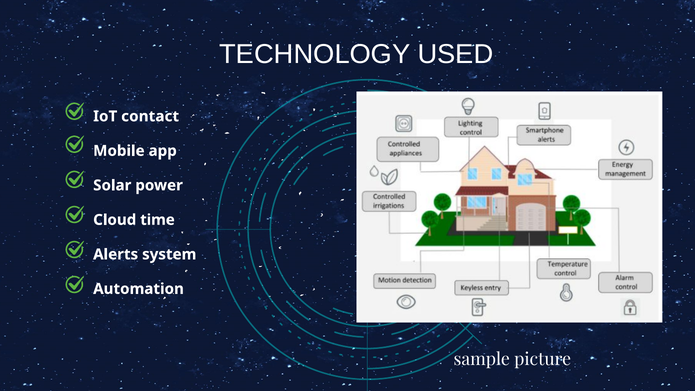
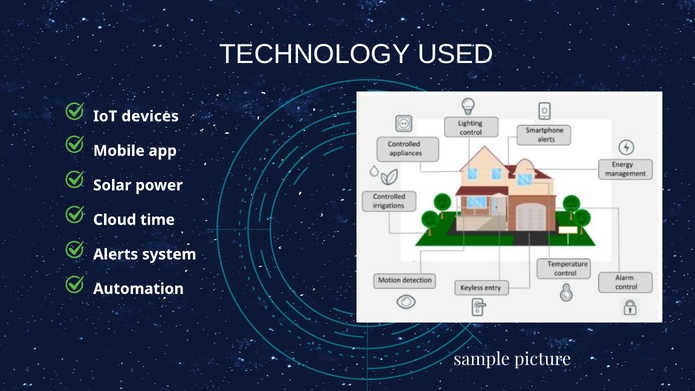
contact: contact -> devices
